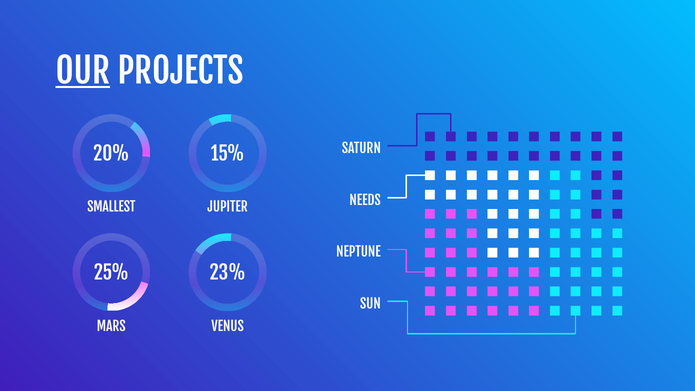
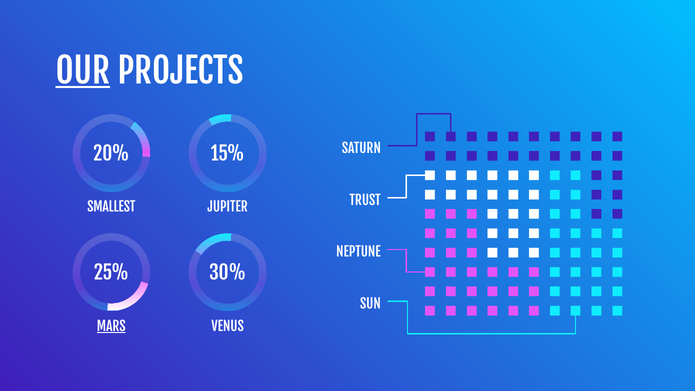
NEEDS: NEEDS -> TRUST
23%: 23% -> 30%
MARS underline: none -> present
